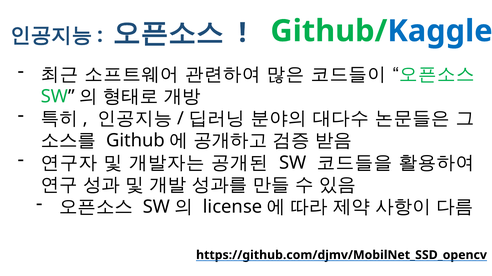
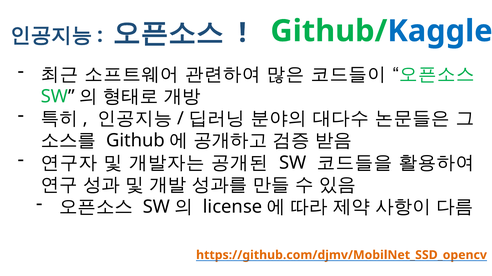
https://github.com/djmv/MobilNet_SSD_opencv colour: black -> orange
